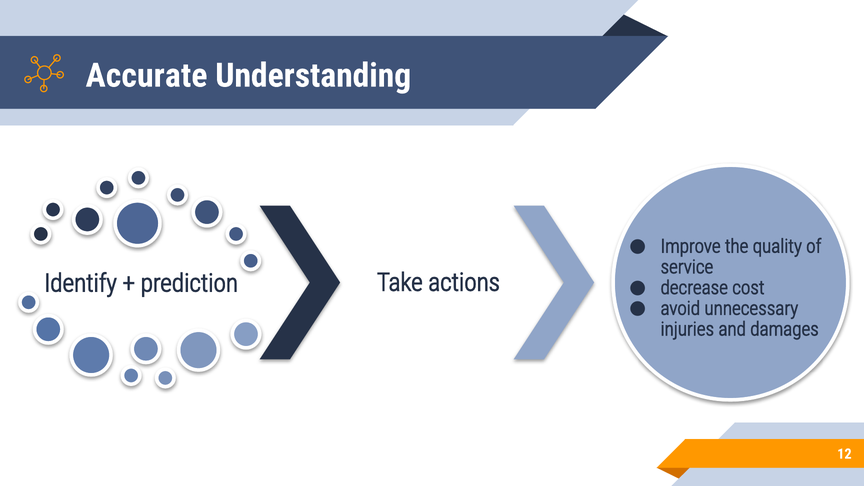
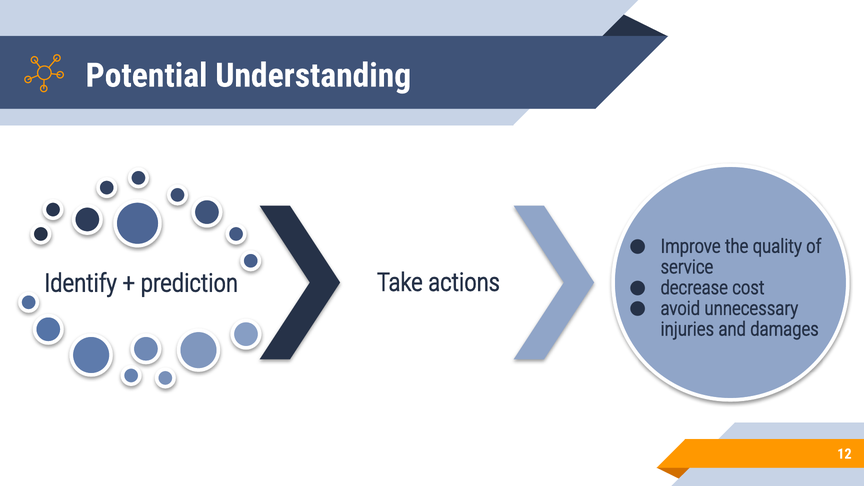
Accurate: Accurate -> Potential
